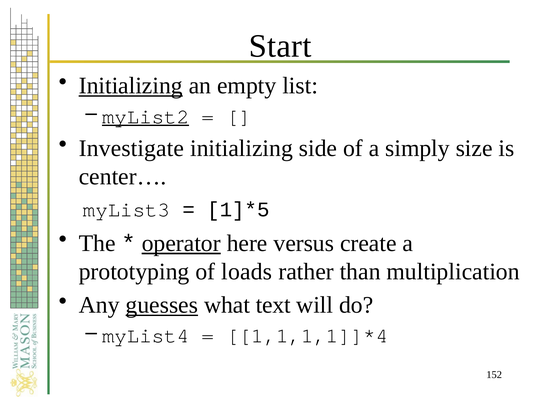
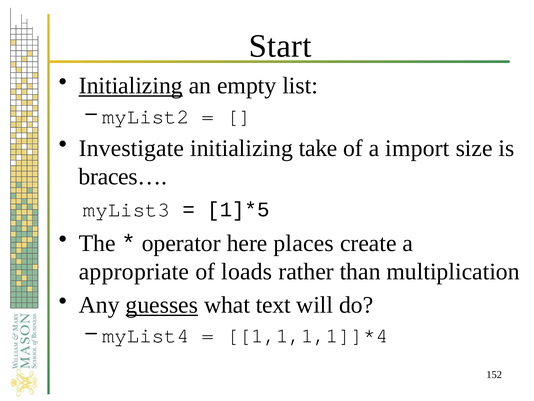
myList2 underline: present -> none
side: side -> take
simply: simply -> import
center…: center… -> braces…
operator underline: present -> none
versus: versus -> places
prototyping: prototyping -> appropriate
